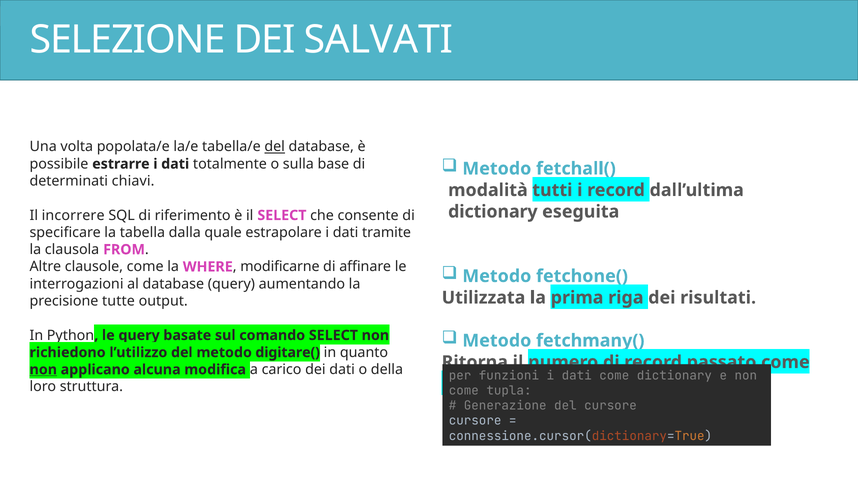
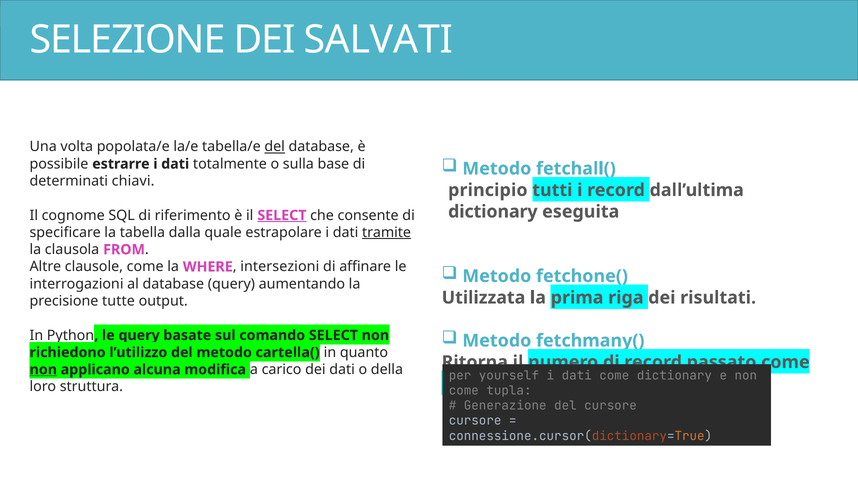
modalità: modalità -> principio
incorrere: incorrere -> cognome
SELECT at (282, 215) underline: none -> present
tramite underline: none -> present
modificarne: modificarne -> intersezioni
digitare(: digitare( -> cartella(
funzioni: funzioni -> yourself
